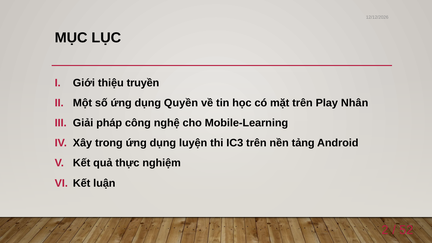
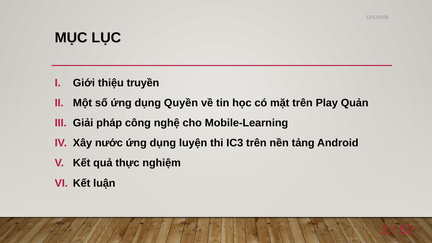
Nhân: Nhân -> Quản
trong: trong -> nước
